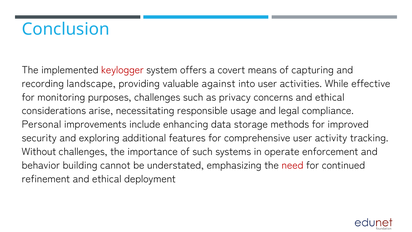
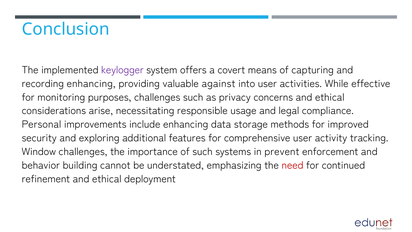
keylogger colour: red -> purple
recording landscape: landscape -> enhancing
Without: Without -> Window
operate: operate -> prevent
